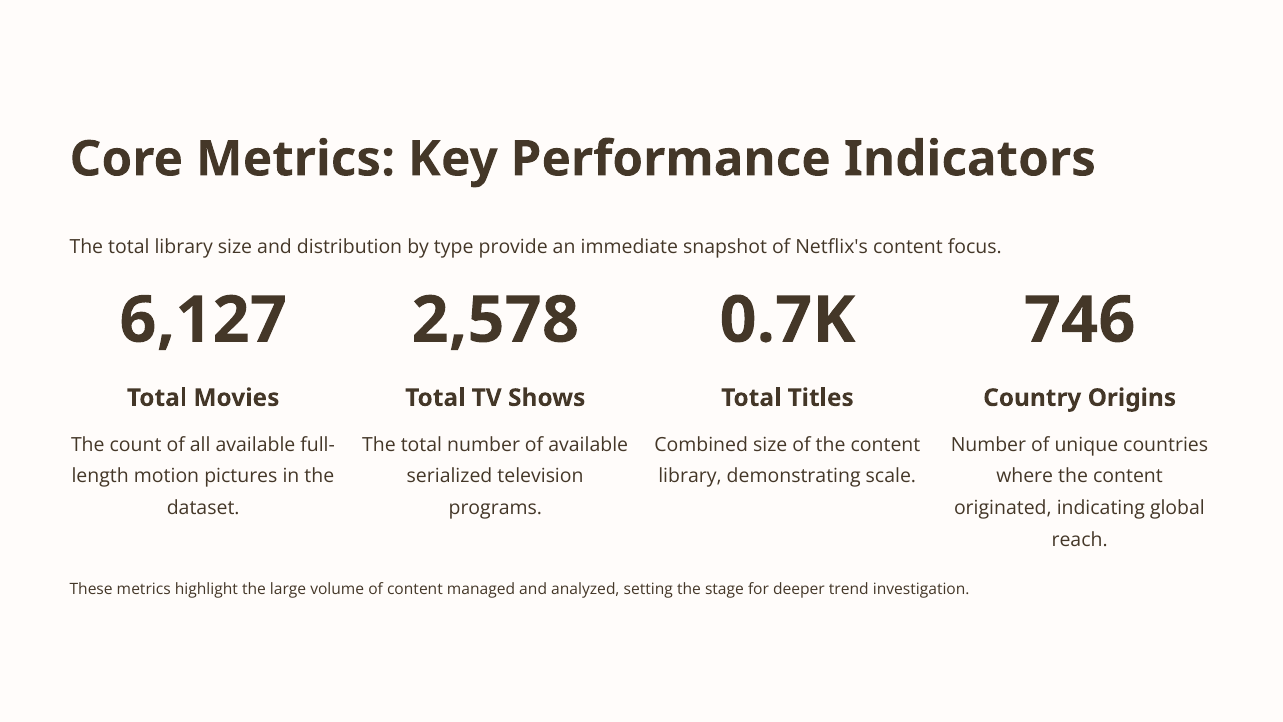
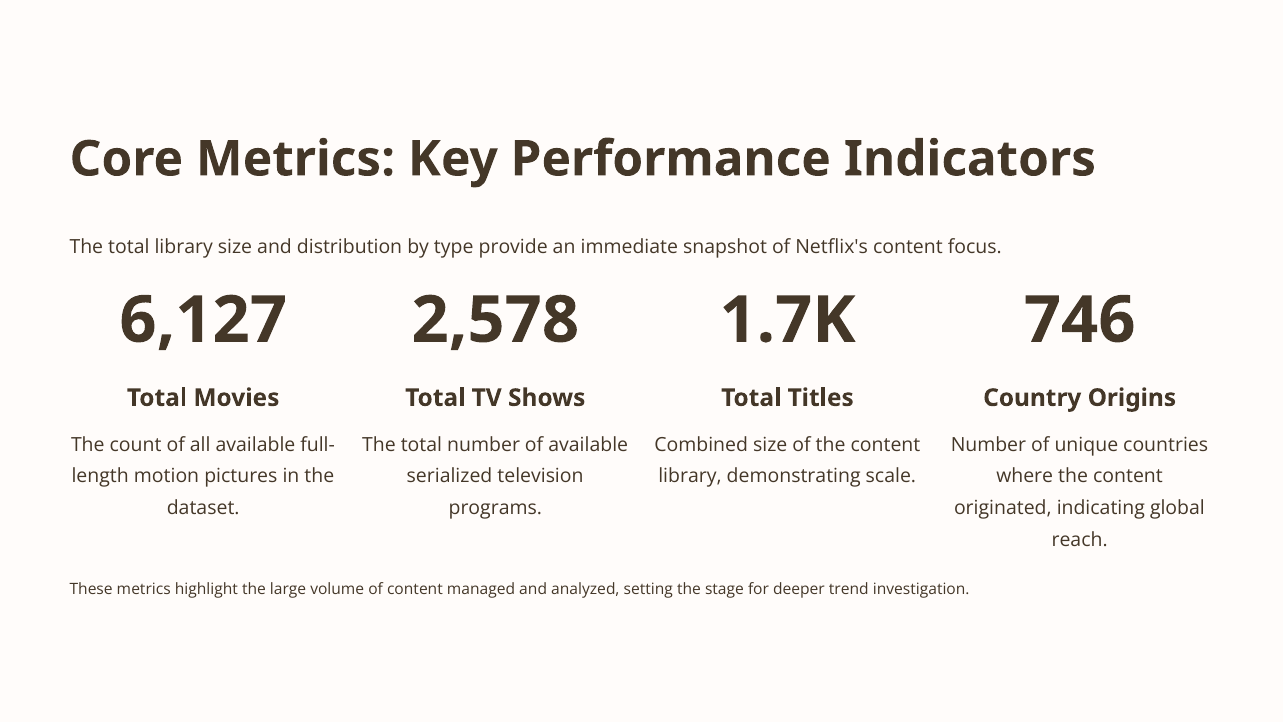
0.7K: 0.7K -> 1.7K
